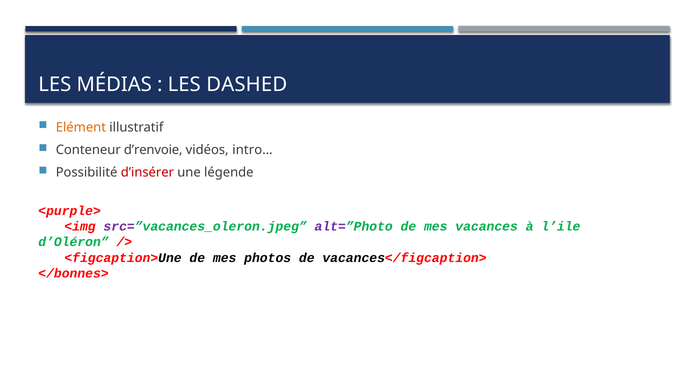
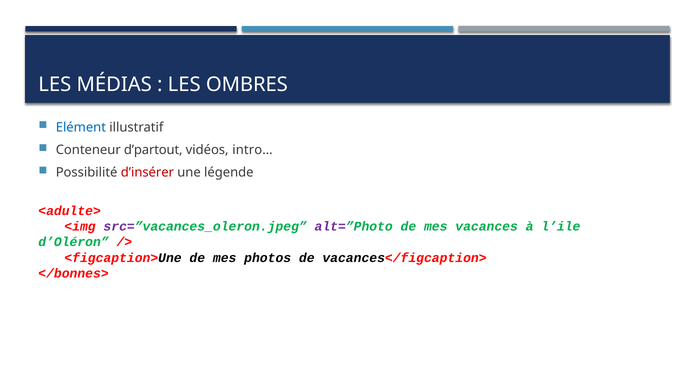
DASHED: DASHED -> OMBRES
Elément colour: orange -> blue
d’renvoie: d’renvoie -> d’partout
<purple>: <purple> -> <adulte>
